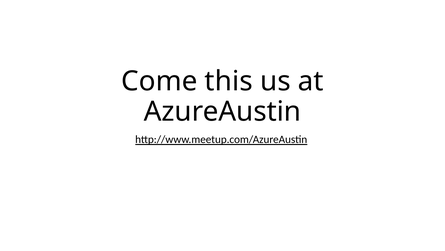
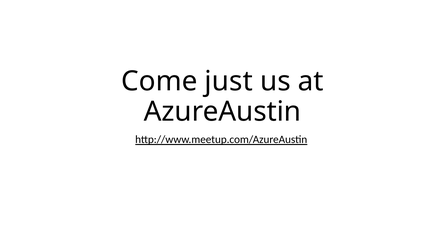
this: this -> just
